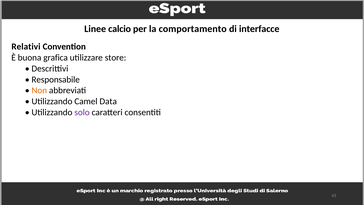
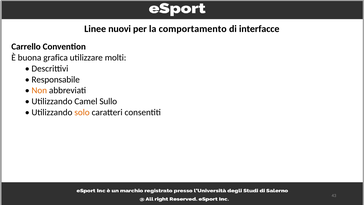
calcio: calcio -> nuovi
Relativi: Relativi -> Carrello
store: store -> molti
Data: Data -> Sullo
solo colour: purple -> orange
